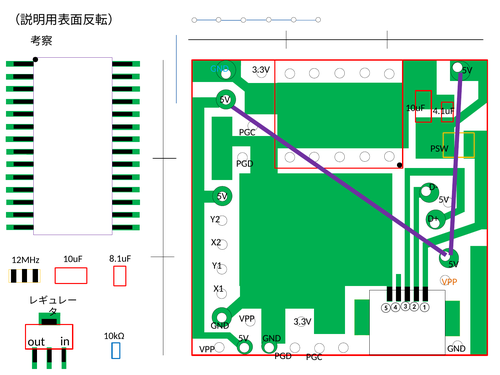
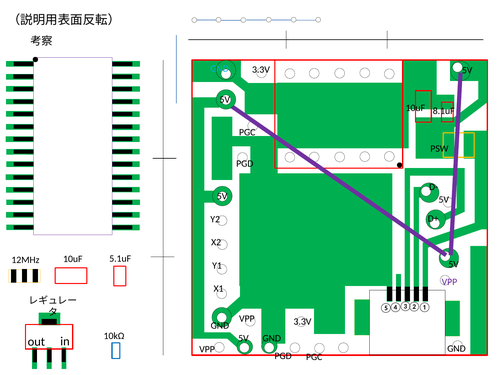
4.1uF: 4.1uF -> 8.1uF
8.1uF: 8.1uF -> 5.1uF
VPP at (449, 282) colour: orange -> purple
